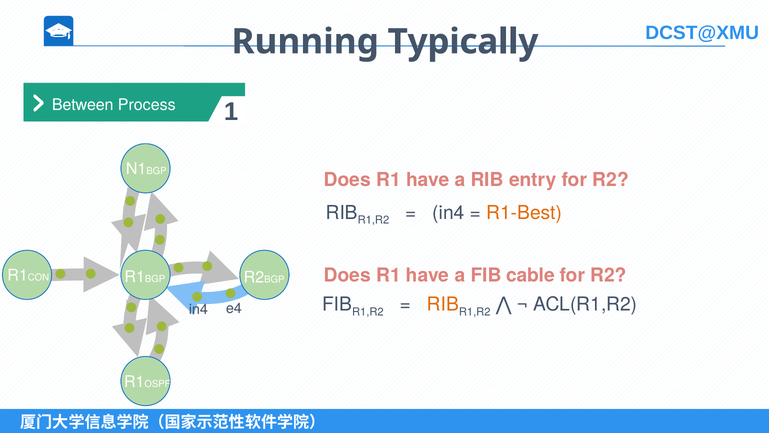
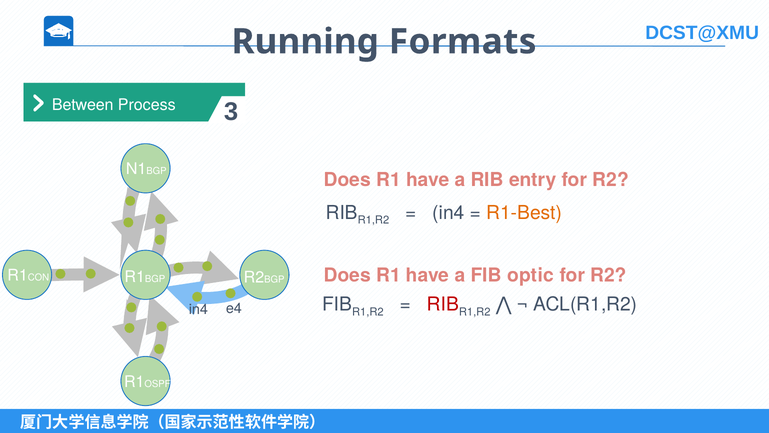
Typically: Typically -> Formats
1: 1 -> 3
cable: cable -> optic
RIB at (443, 304) colour: orange -> red
